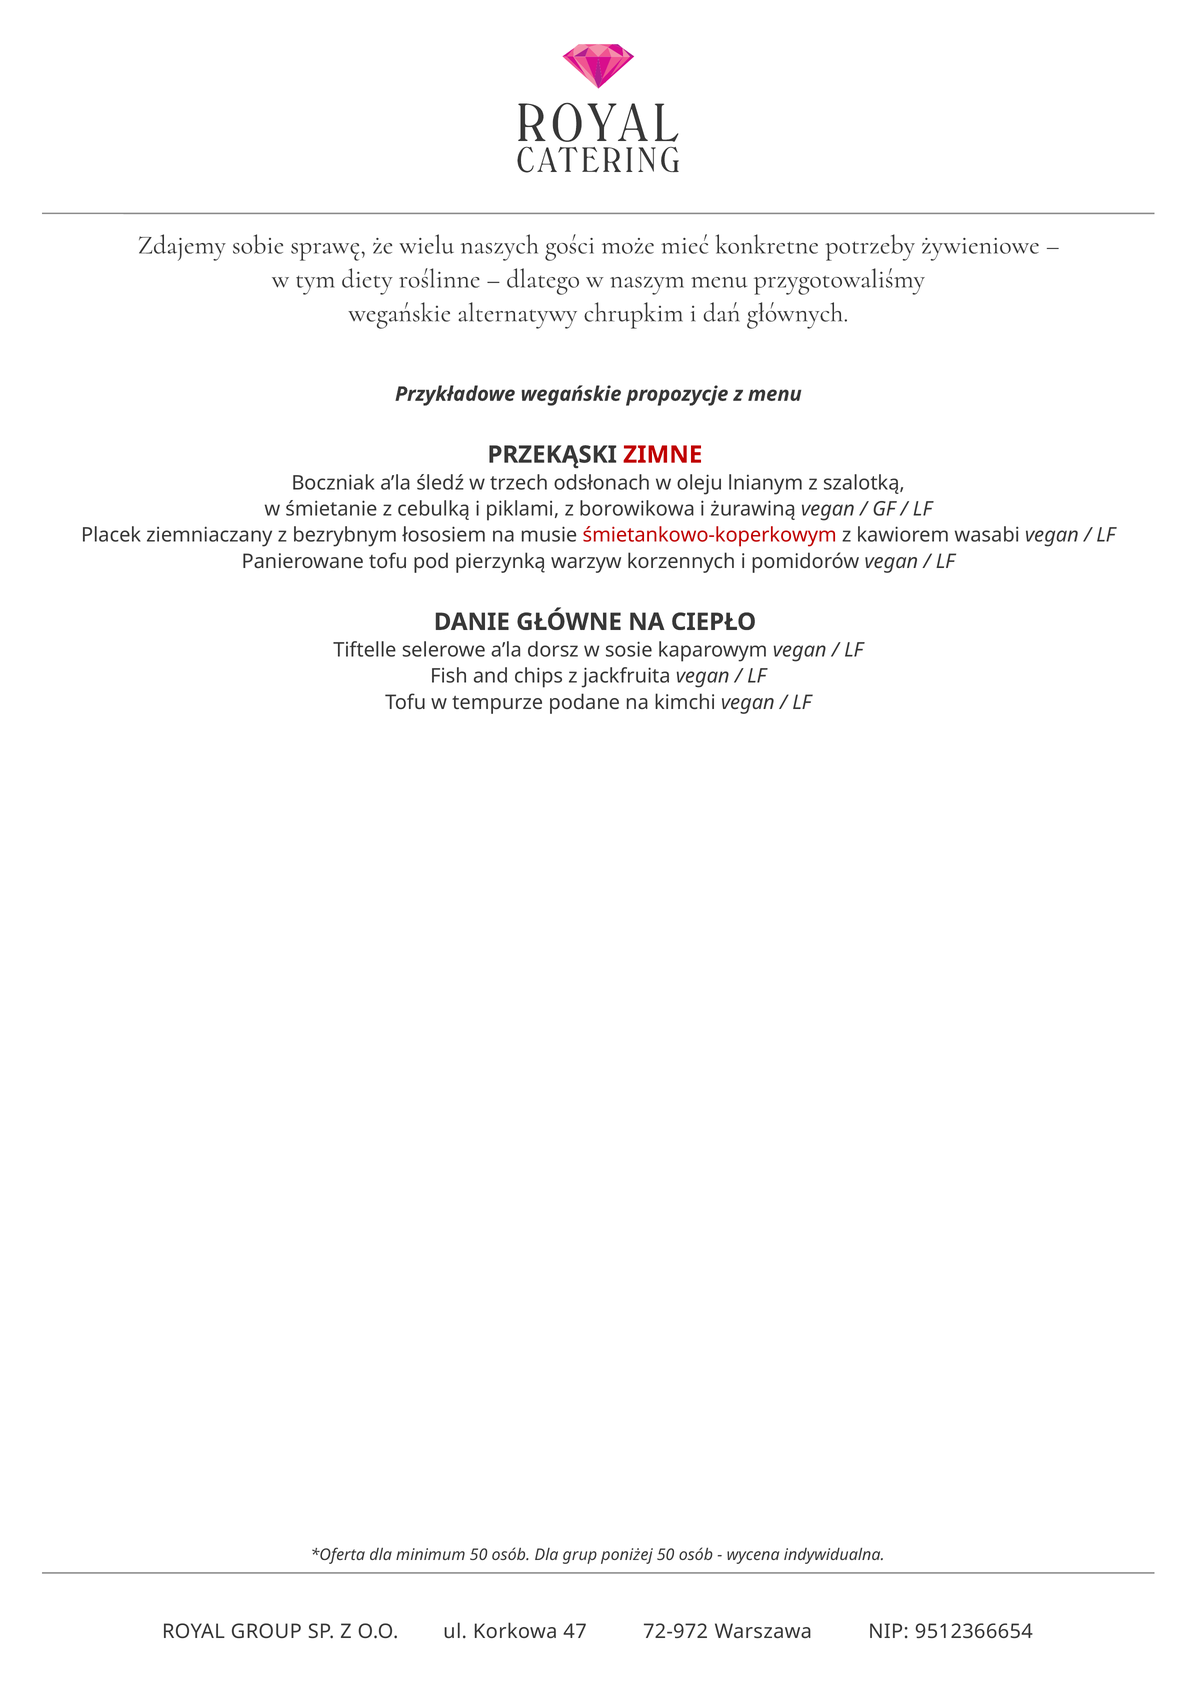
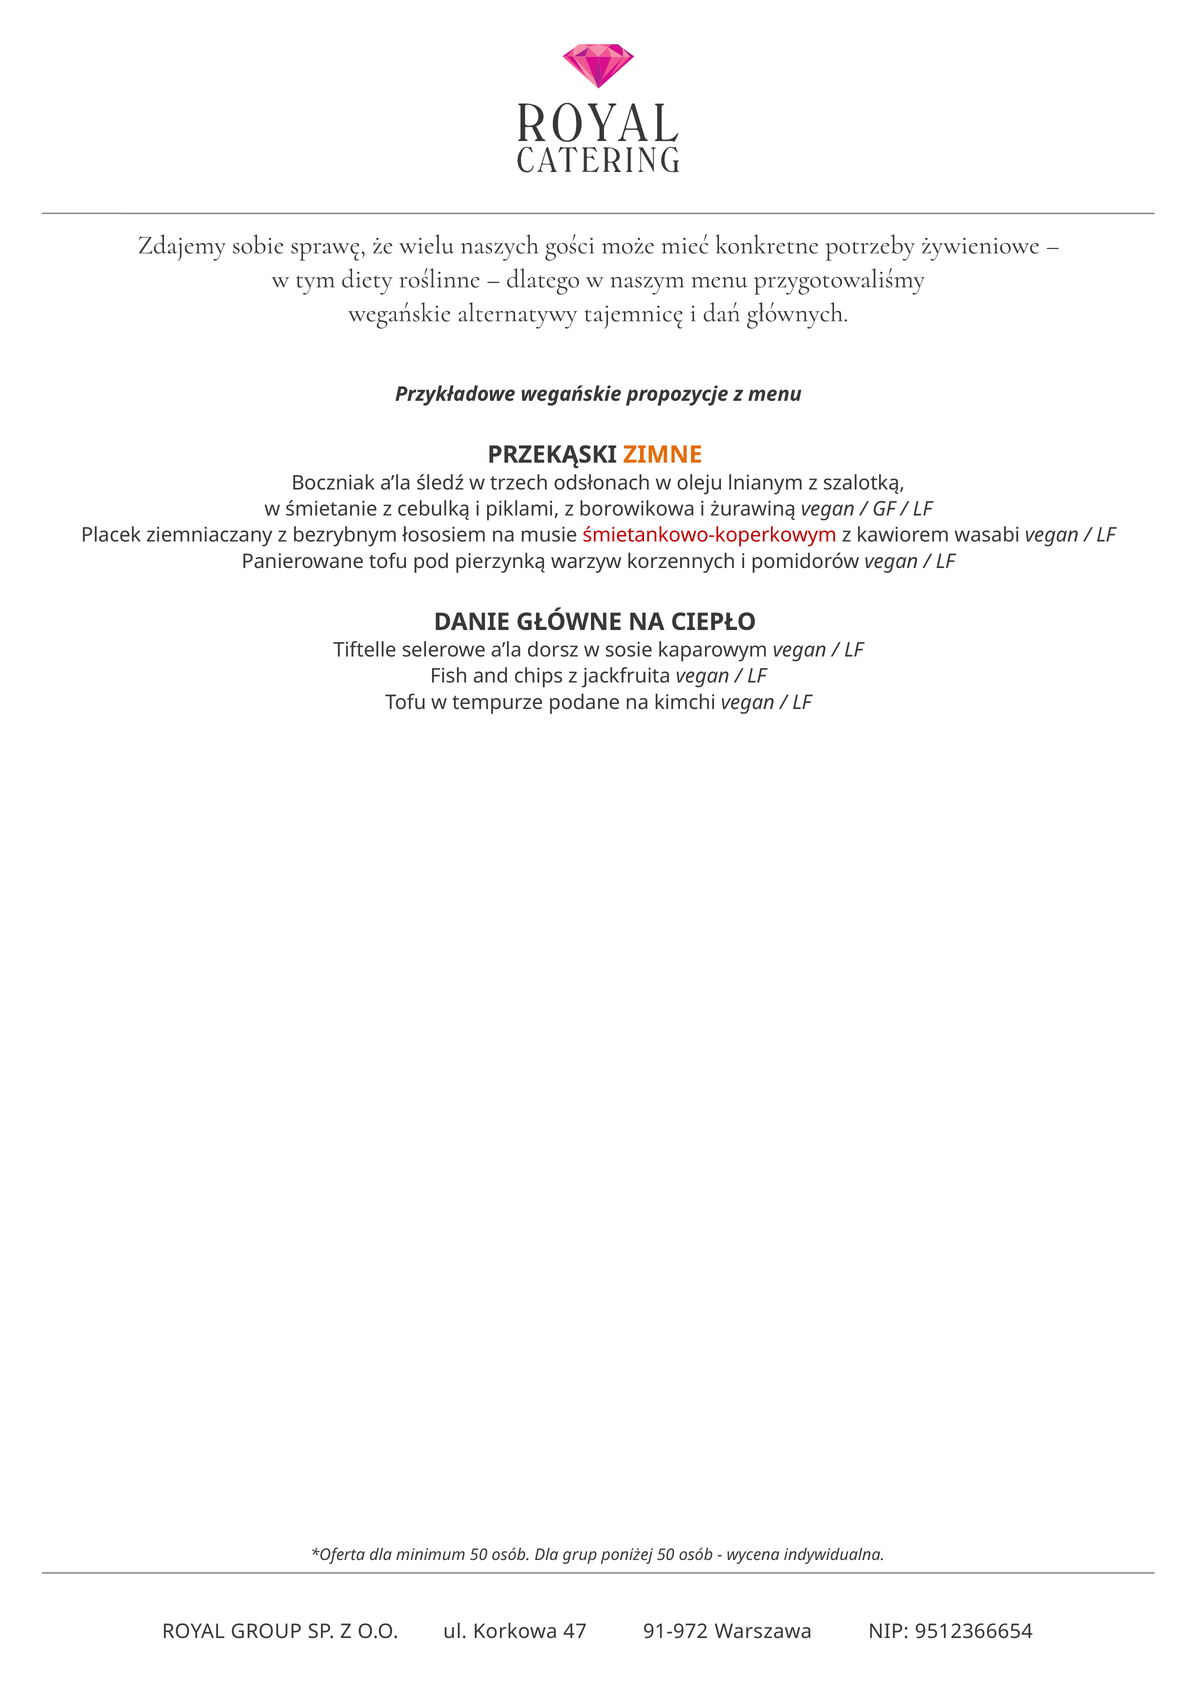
chrupkim: chrupkim -> tajemnicę
ZIMNE colour: red -> orange
72-972: 72-972 -> 91-972
